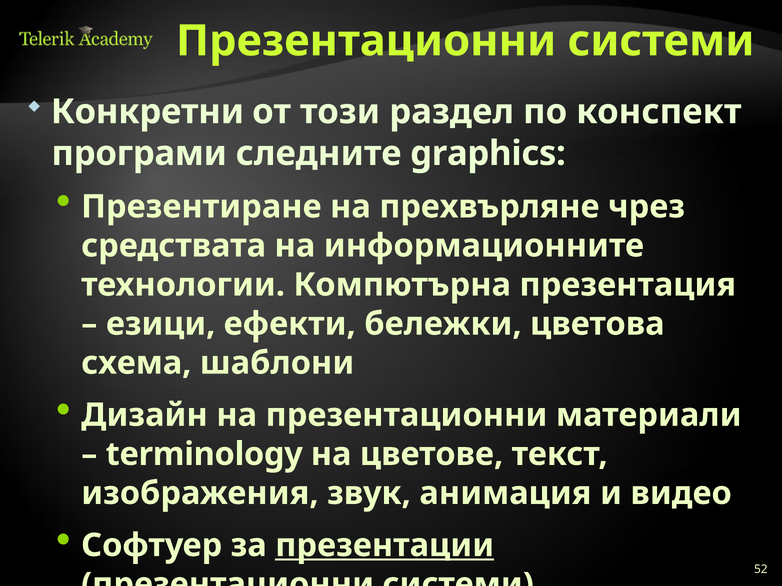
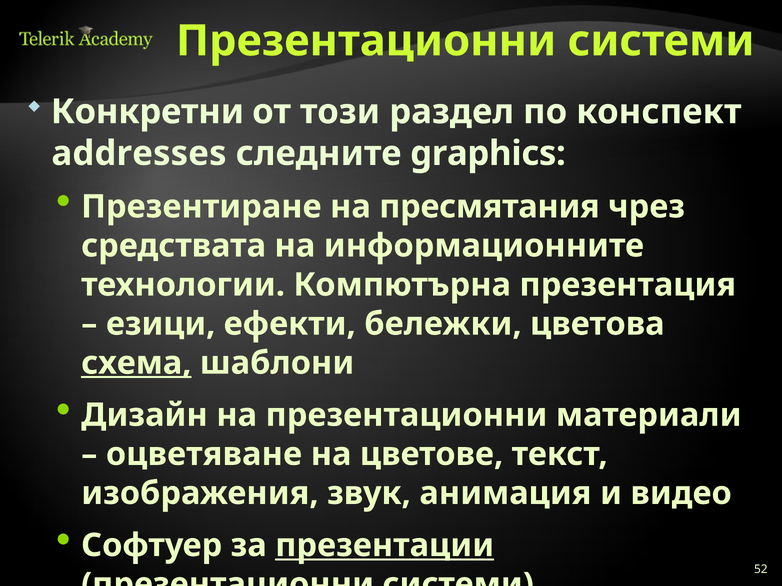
програми: програми -> addresses
прехвърляне: прехвърляне -> пресмятания
схема underline: none -> present
terminology: terminology -> оцветяване
